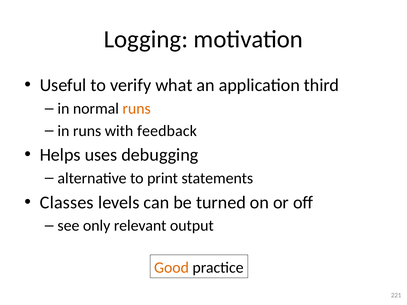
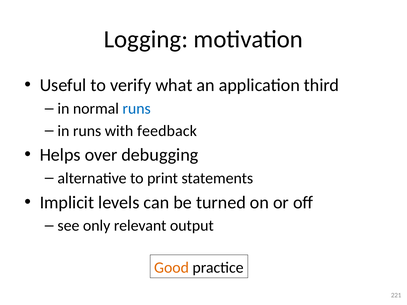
runs at (137, 109) colour: orange -> blue
uses: uses -> over
Classes: Classes -> Implicit
